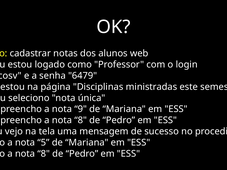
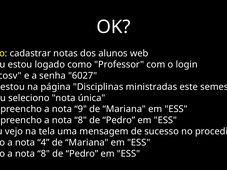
6479: 6479 -> 6027
5: 5 -> 4
